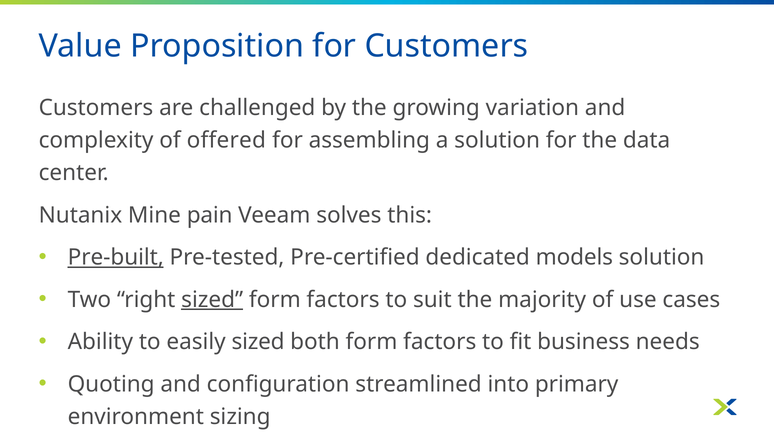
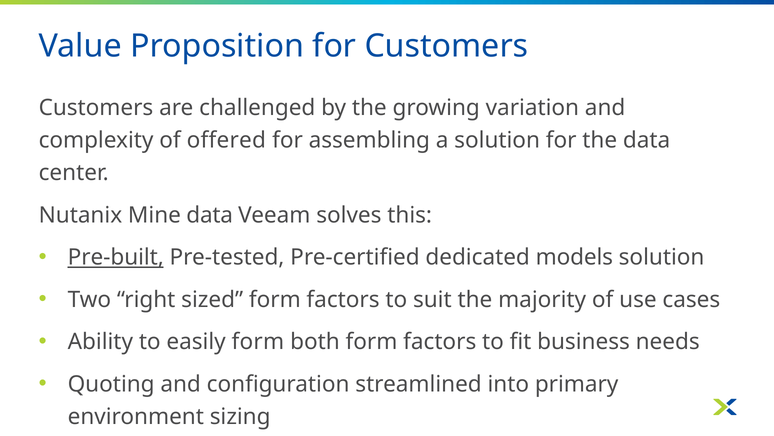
Mine pain: pain -> data
sized at (212, 299) underline: present -> none
easily sized: sized -> form
